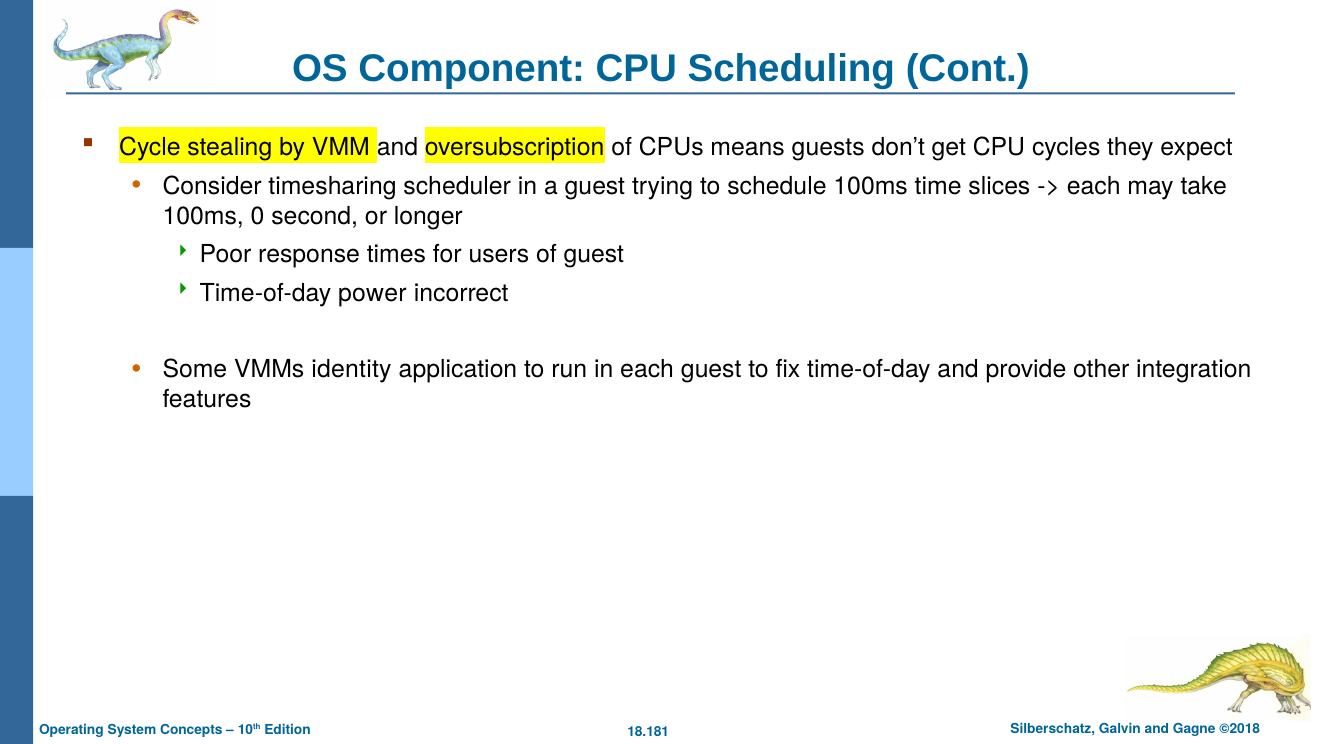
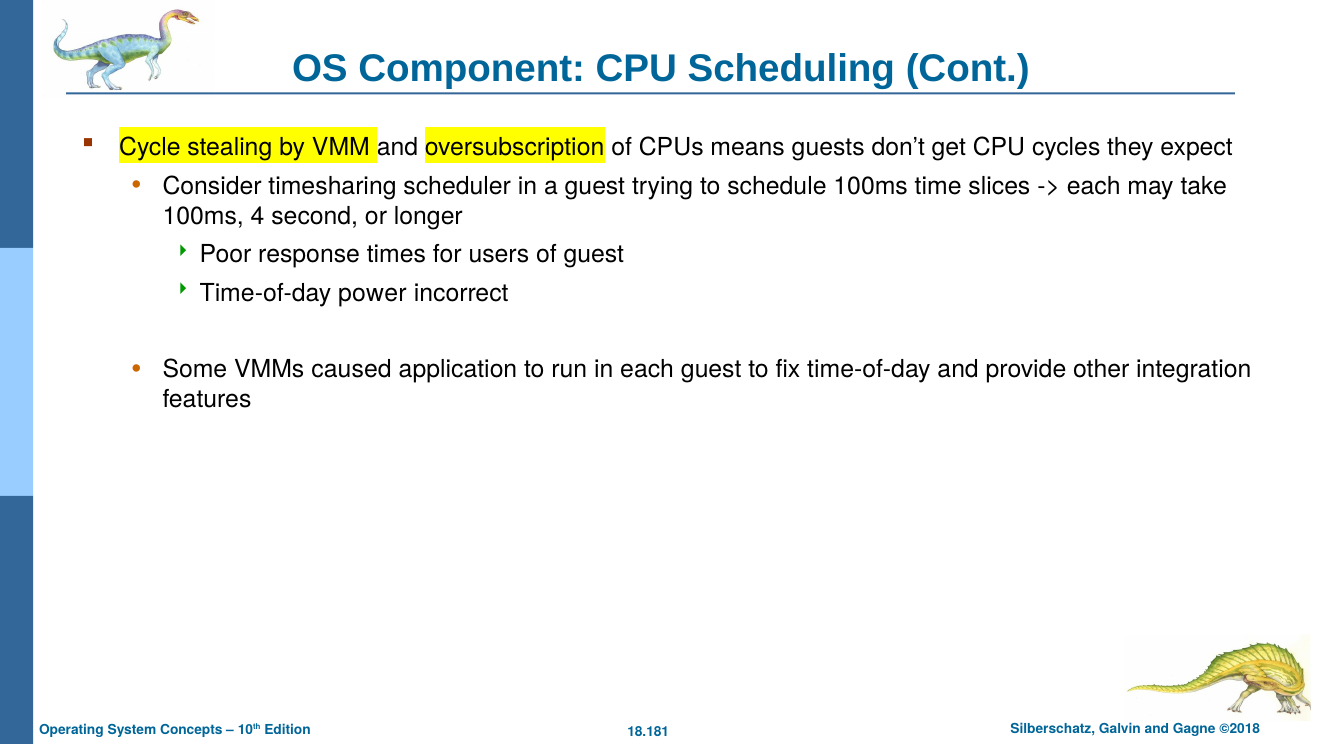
0: 0 -> 4
identity: identity -> caused
